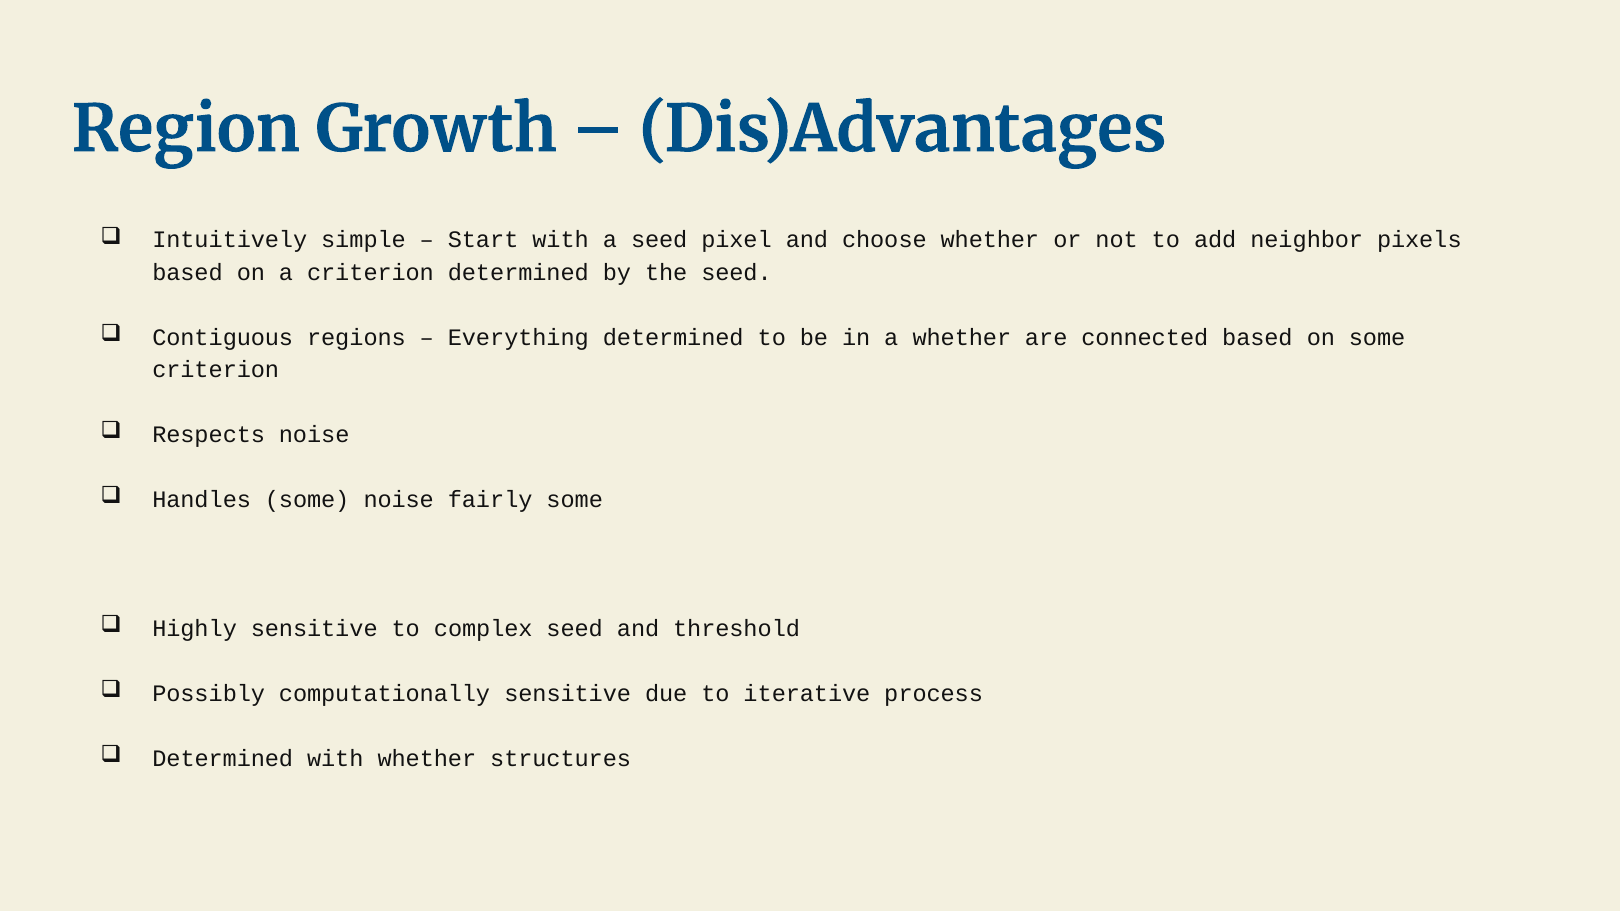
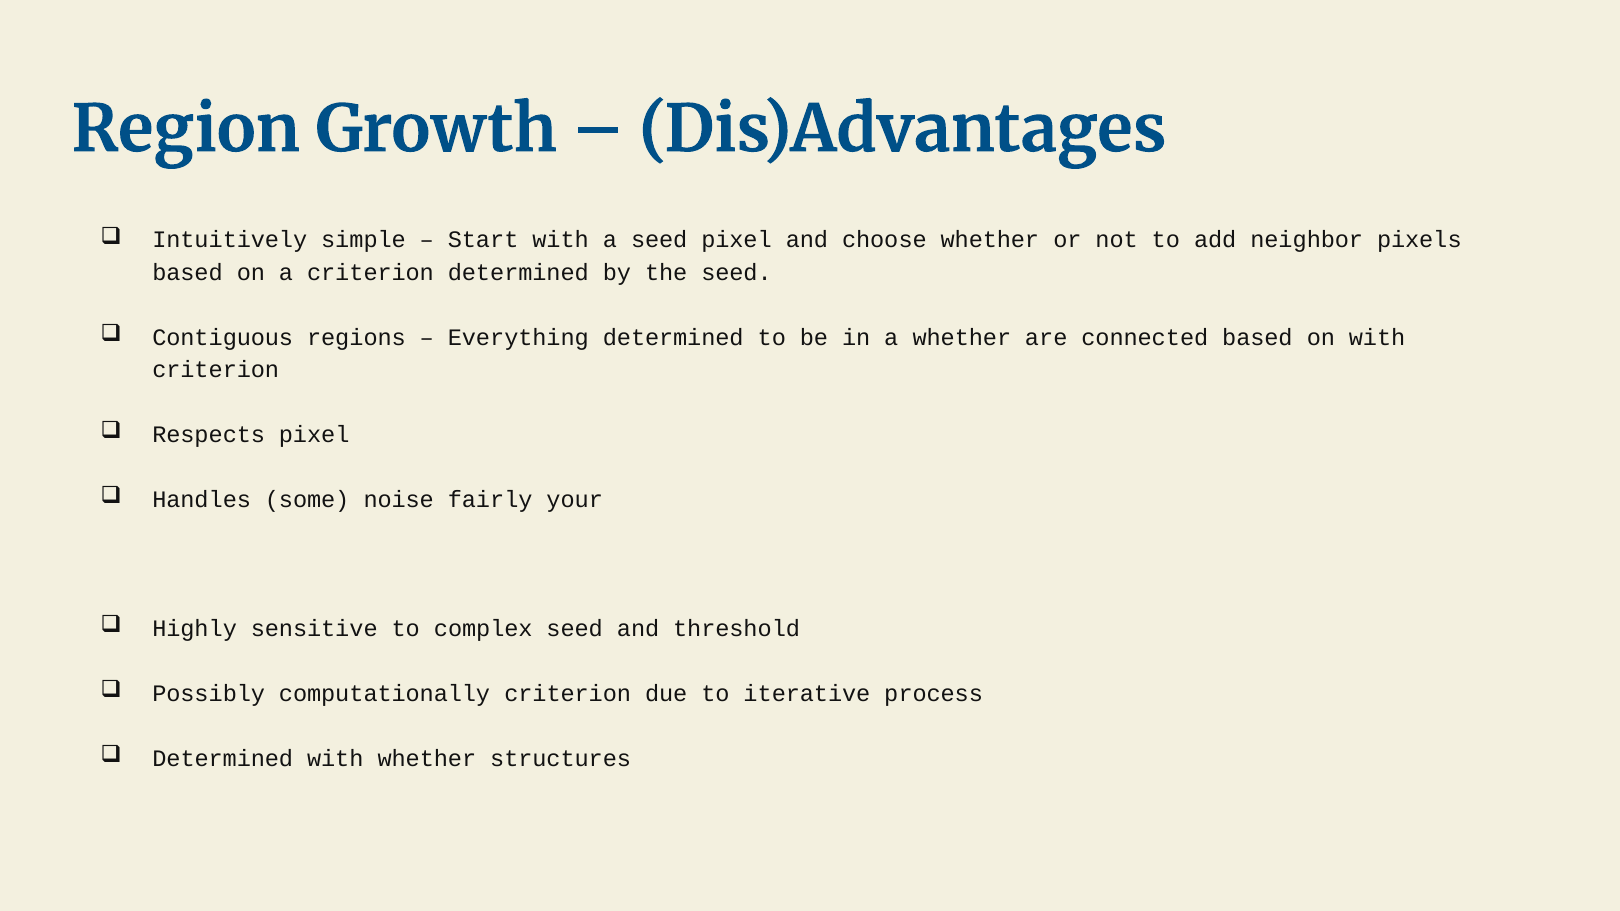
on some: some -> with
Respects noise: noise -> pixel
fairly some: some -> your
computationally sensitive: sensitive -> criterion
